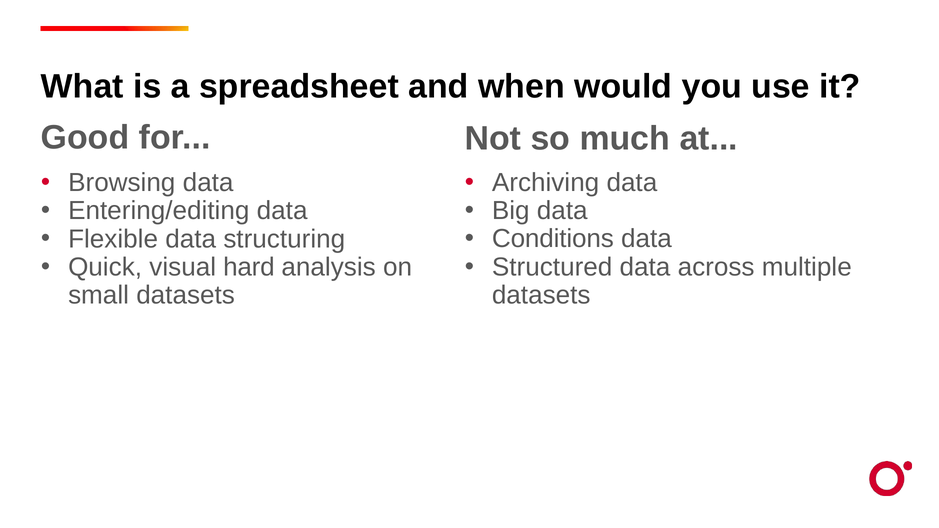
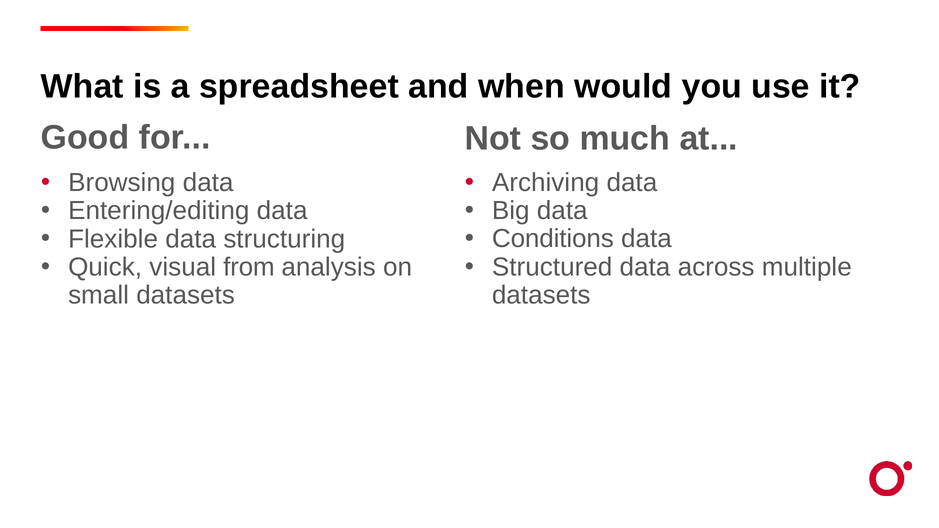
hard: hard -> from
